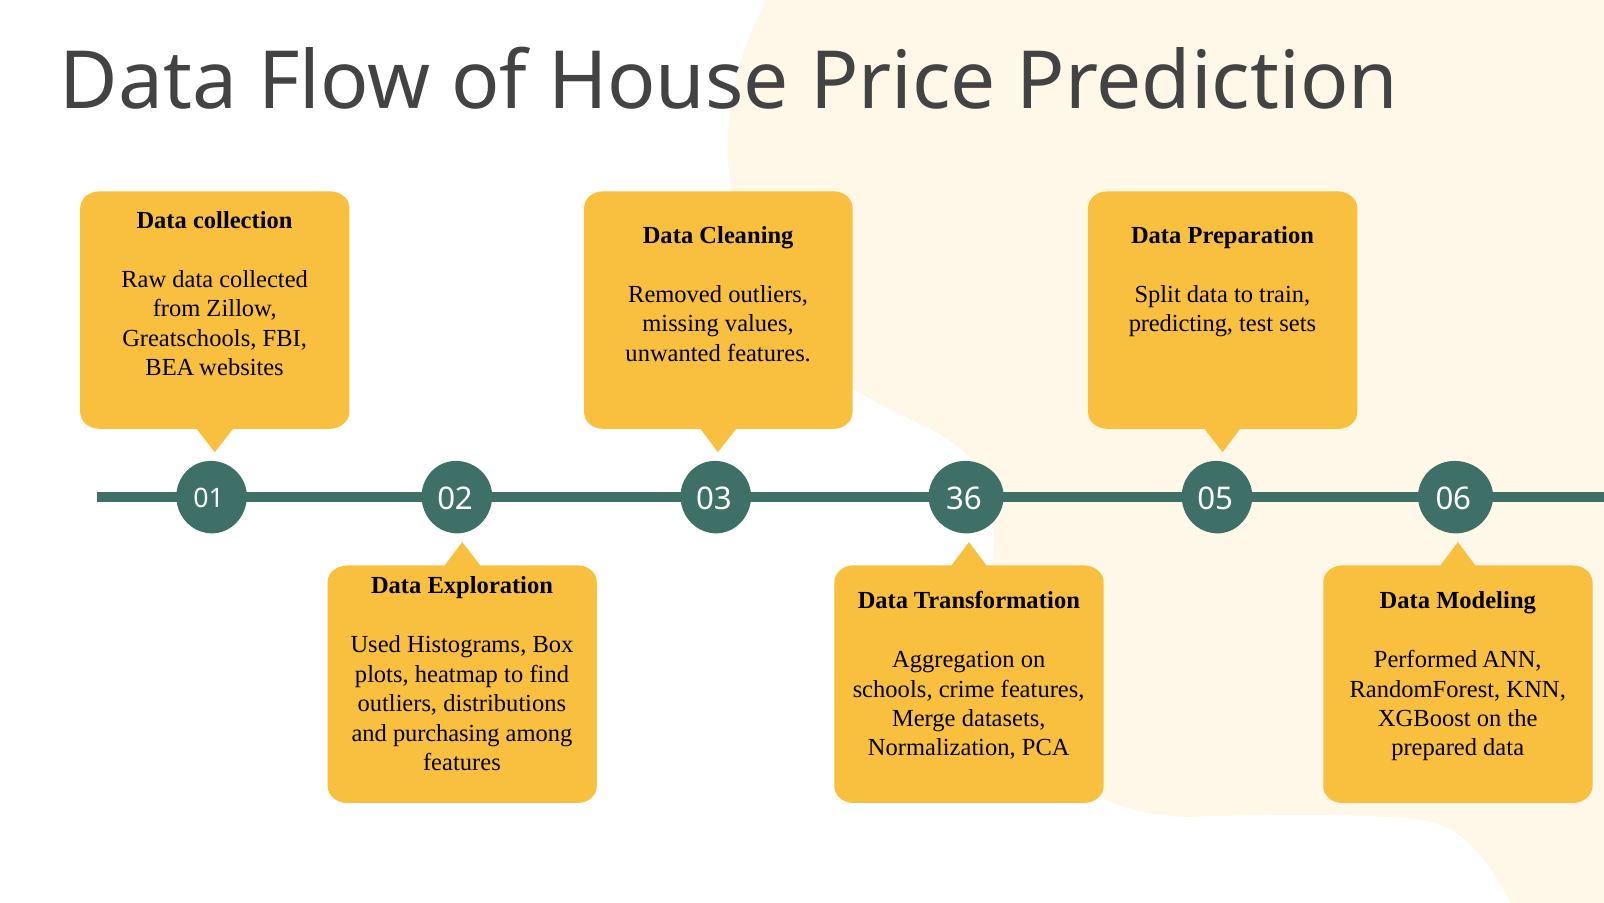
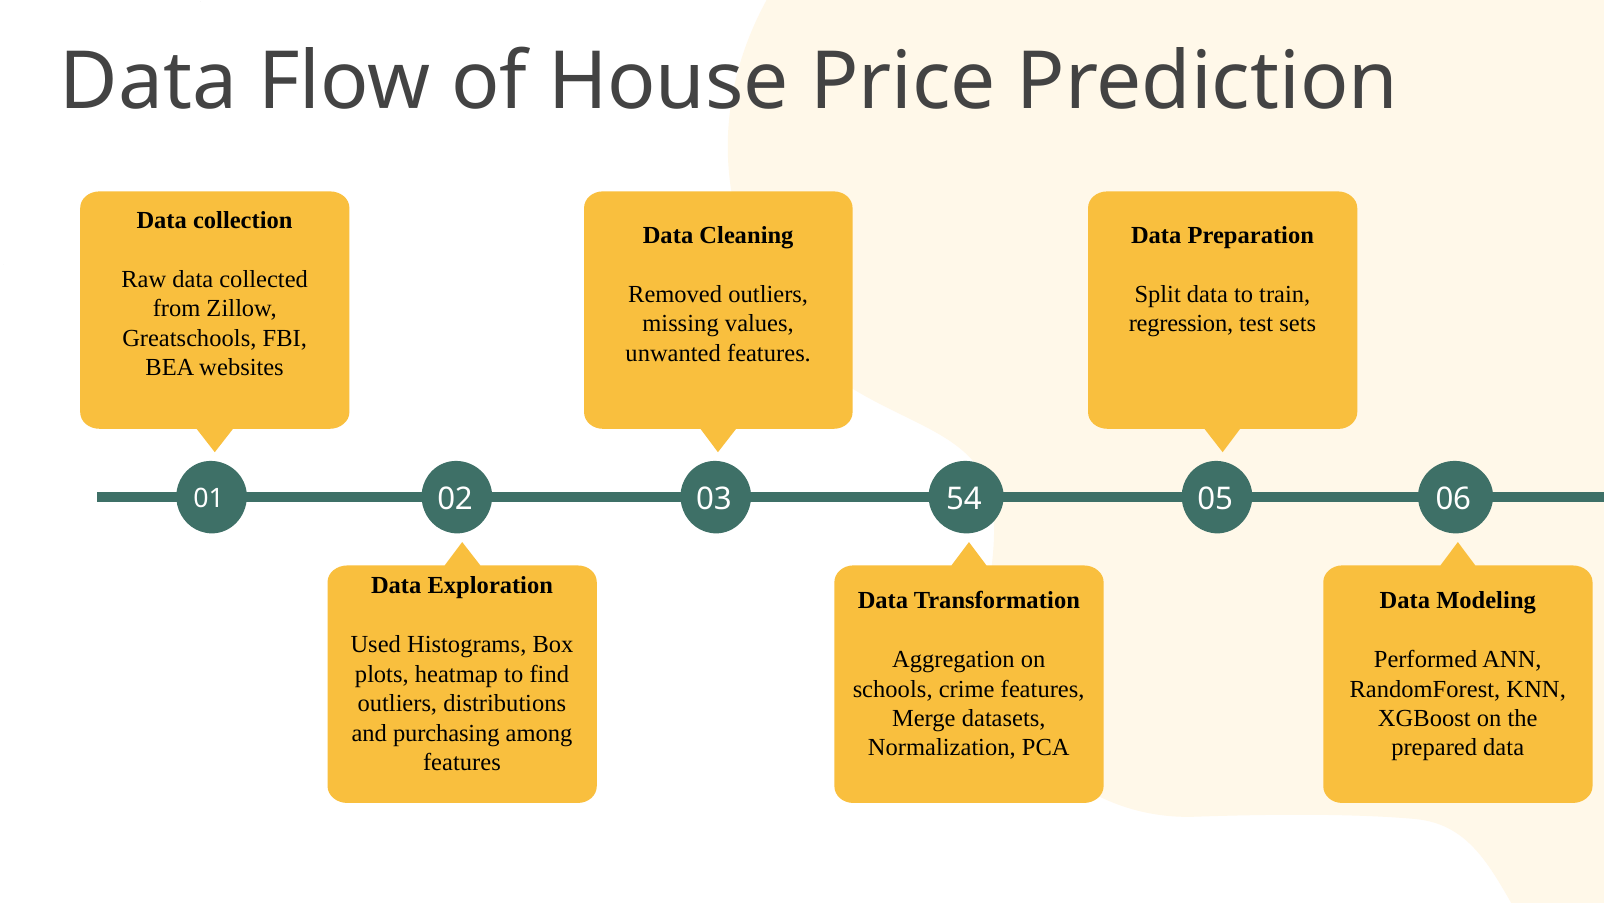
predicting: predicting -> regression
36: 36 -> 54
